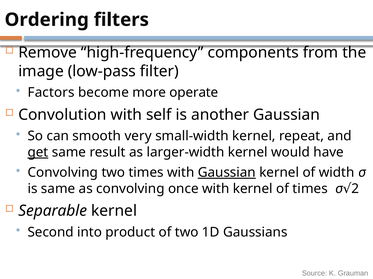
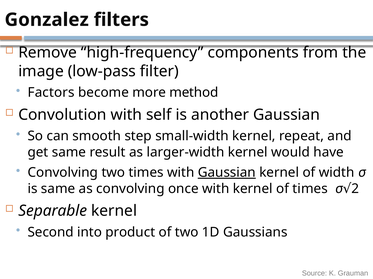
Ordering: Ordering -> Gonzalez
operate: operate -> method
very: very -> step
get underline: present -> none
